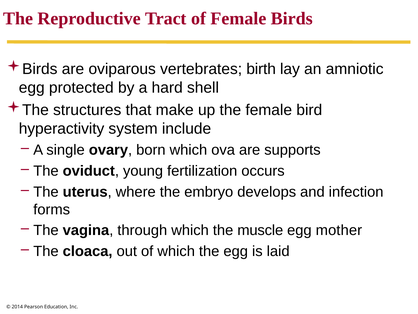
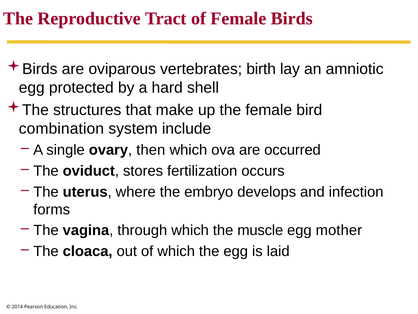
hyperactivity: hyperactivity -> combination
born: born -> then
supports: supports -> occurred
young: young -> stores
